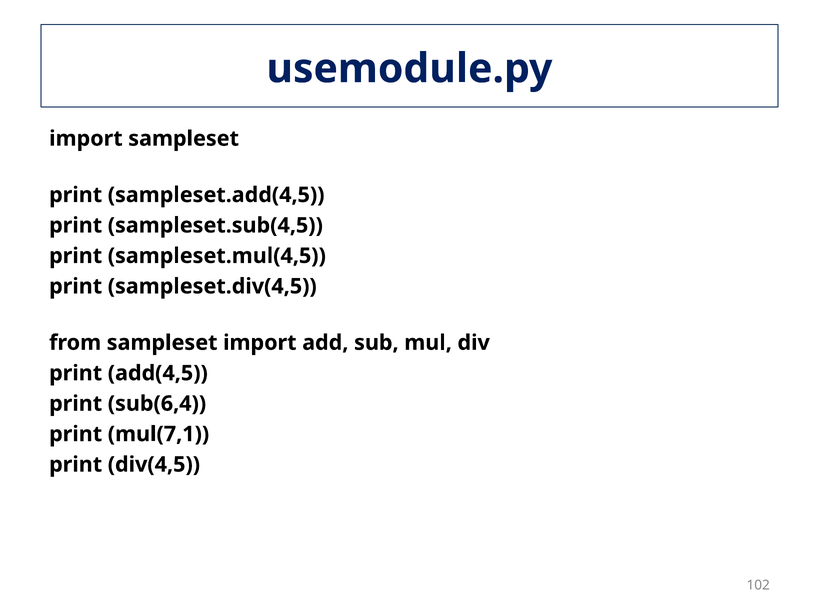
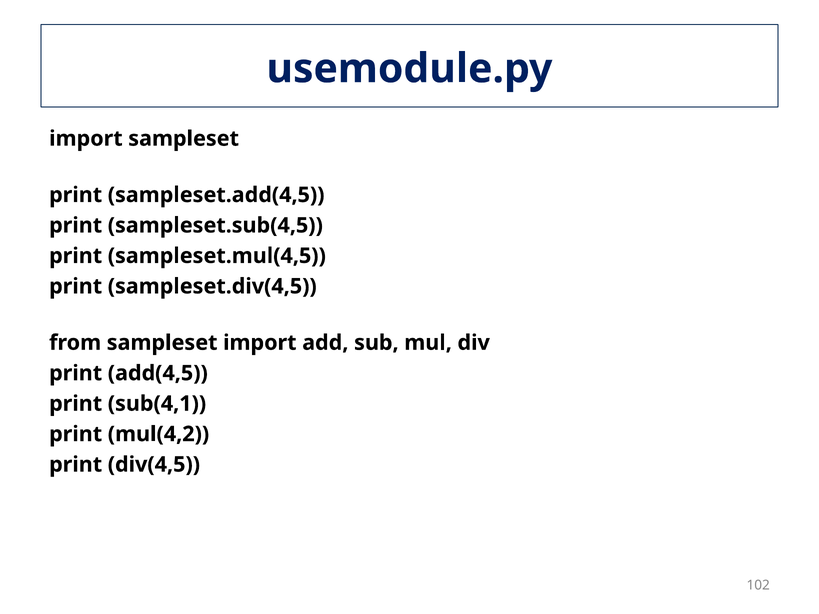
sub(6,4: sub(6,4 -> sub(4,1
mul(7,1: mul(7,1 -> mul(4,2
